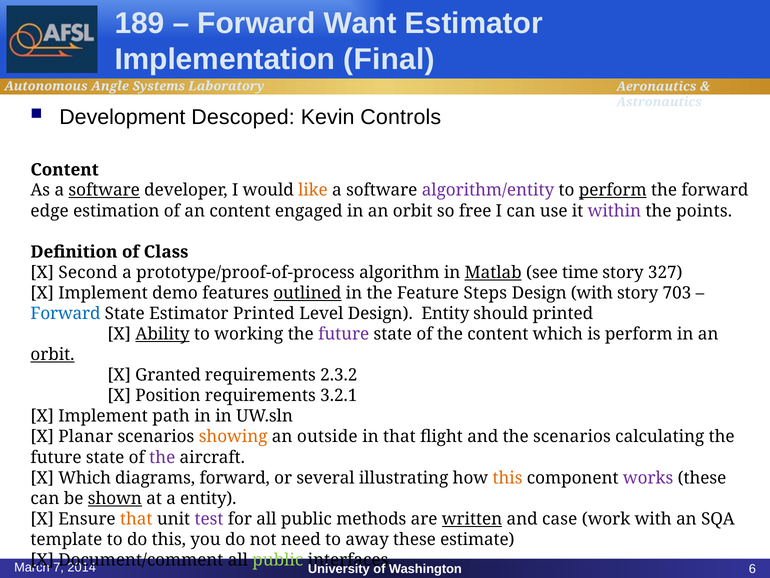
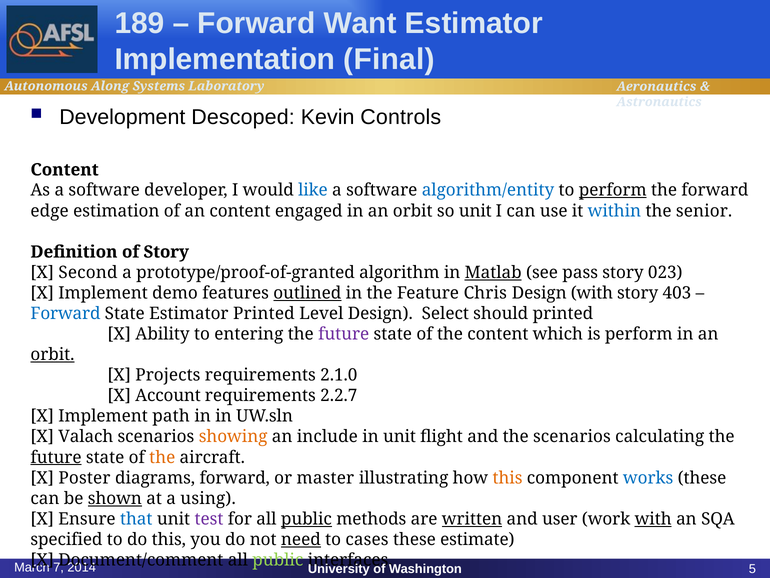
Angle: Angle -> Along
software at (104, 190) underline: present -> none
like colour: orange -> blue
algorithm/entity colour: purple -> blue
so free: free -> unit
within colour: purple -> blue
points: points -> senior
of Class: Class -> Story
prototype/proof-of-process: prototype/proof-of-process -> prototype/proof-of-granted
time: time -> pass
327: 327 -> 023
Steps: Steps -> Chris
703: 703 -> 403
Design Entity: Entity -> Select
Ability underline: present -> none
working: working -> entering
Granted: Granted -> Projects
2.3.2: 2.3.2 -> 2.1.0
Position: Position -> Account
3.2.1: 3.2.1 -> 2.2.7
Planar: Planar -> Valach
outside: outside -> include
in that: that -> unit
future at (56, 457) underline: none -> present
the at (162, 457) colour: purple -> orange
X Which: Which -> Poster
several: several -> master
works colour: purple -> blue
a entity: entity -> using
that at (136, 519) colour: orange -> blue
public at (306, 519) underline: none -> present
case: case -> user
with at (653, 519) underline: none -> present
template: template -> specified
need underline: none -> present
away: away -> cases
6: 6 -> 5
